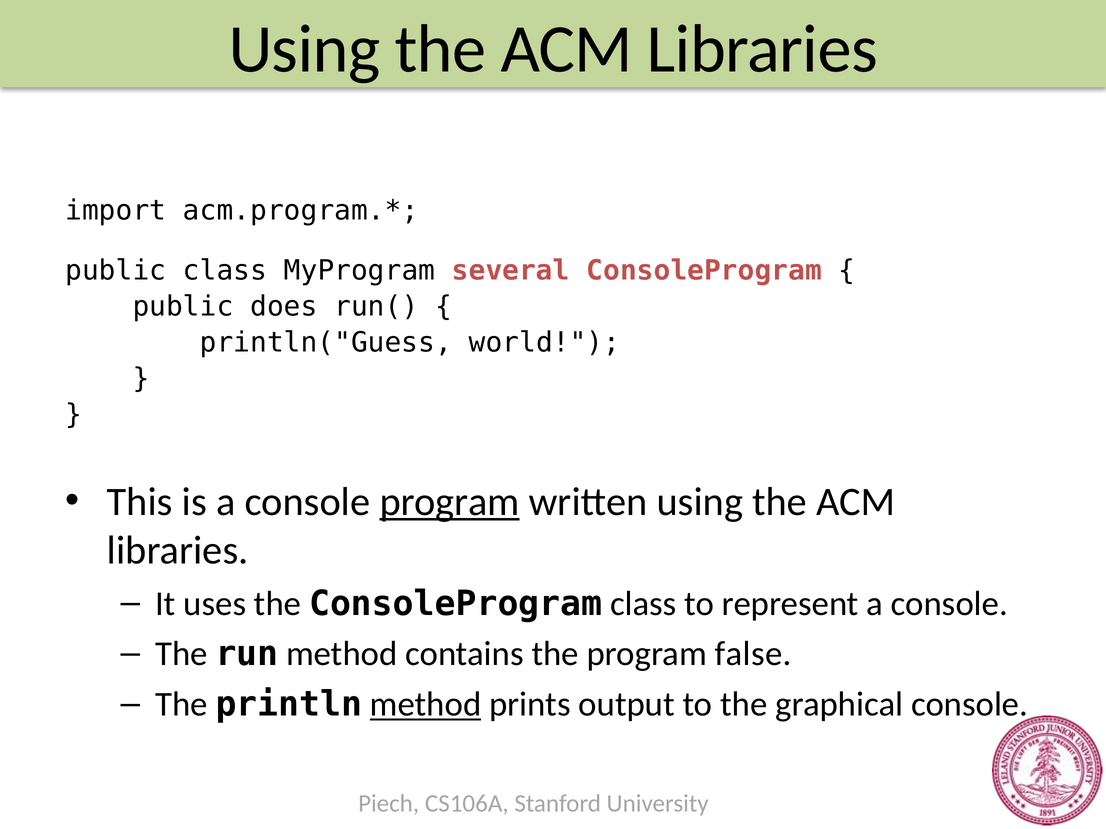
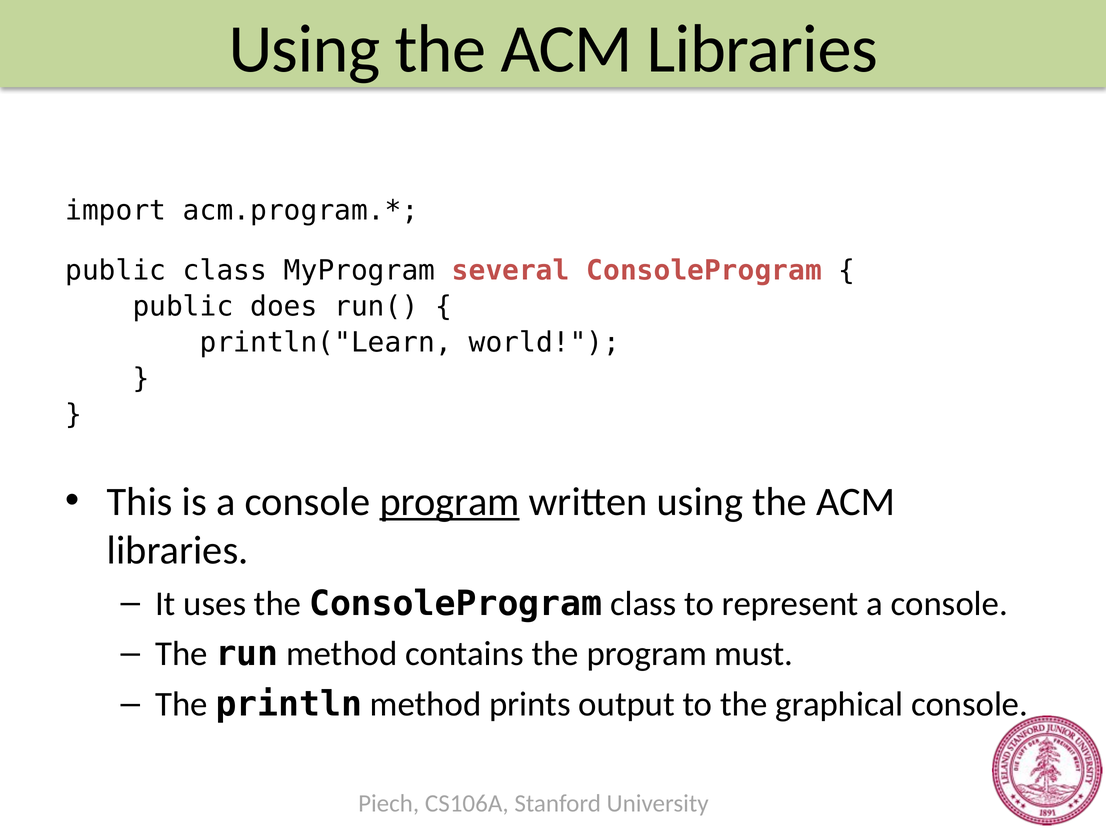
println("Guess: println("Guess -> println("Learn
false: false -> must
method at (426, 705) underline: present -> none
